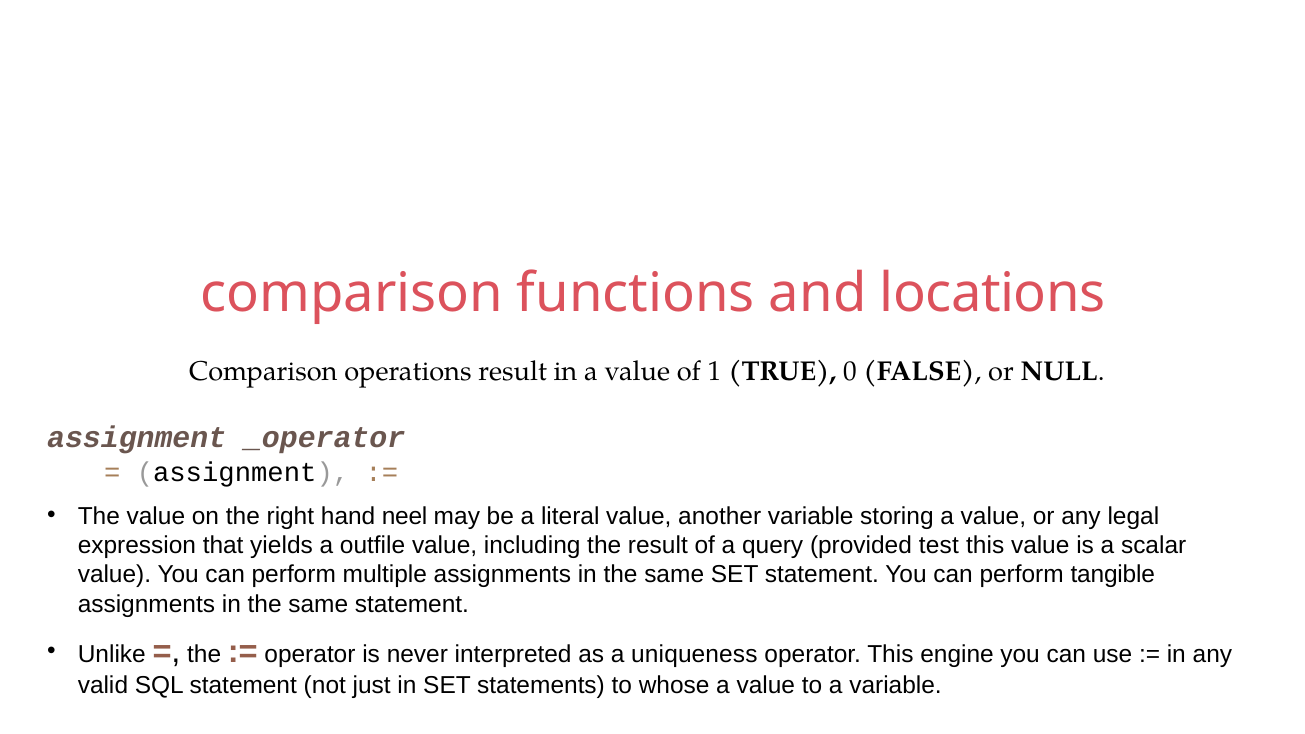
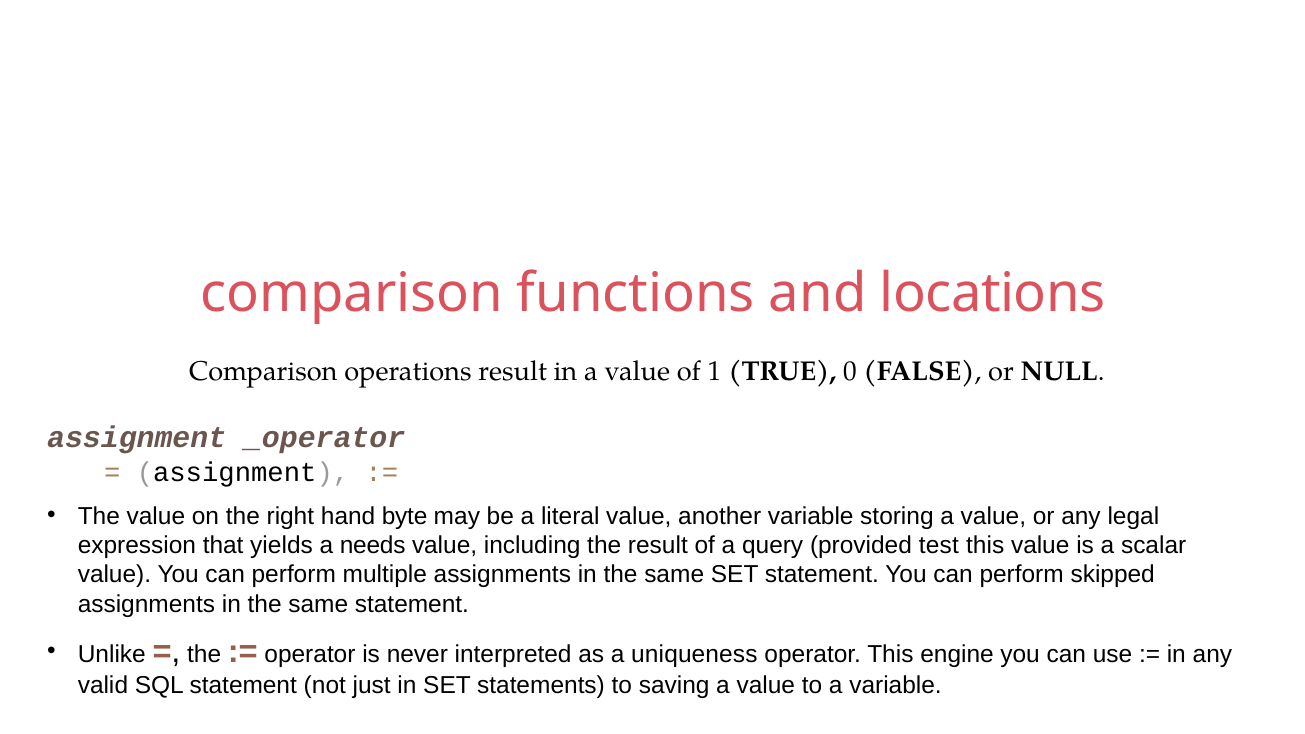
neel: neel -> byte
outfile: outfile -> needs
tangible: tangible -> skipped
whose: whose -> saving
